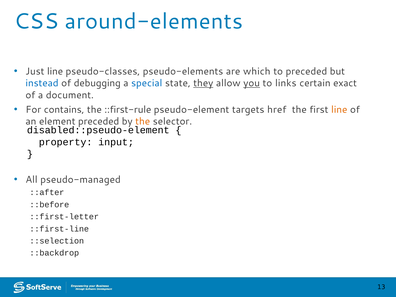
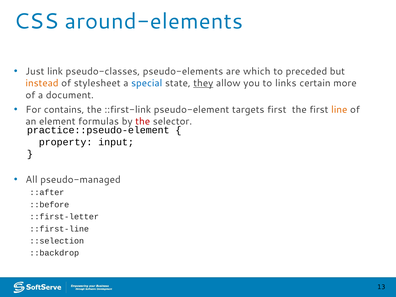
Just line: line -> link
instead colour: blue -> orange
debugging: debugging -> stylesheet
you underline: present -> none
exact: exact -> more
::first-rule: ::first-rule -> ::first-link
targets href: href -> first
element preceded: preceded -> formulas
the at (143, 121) colour: orange -> red
disabled::pseudo-element: disabled::pseudo-element -> practice::pseudo-element
